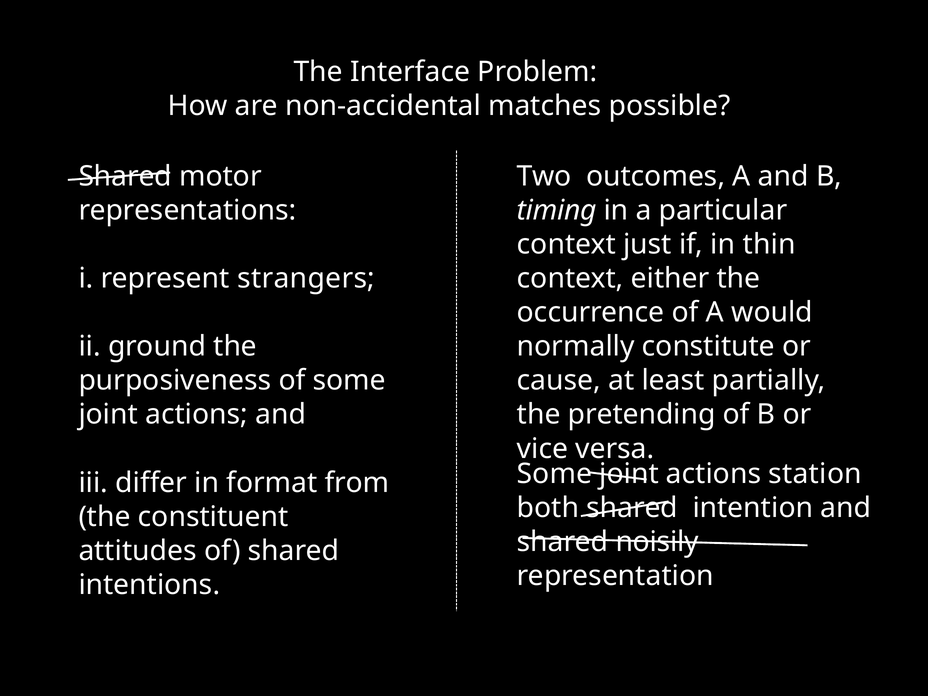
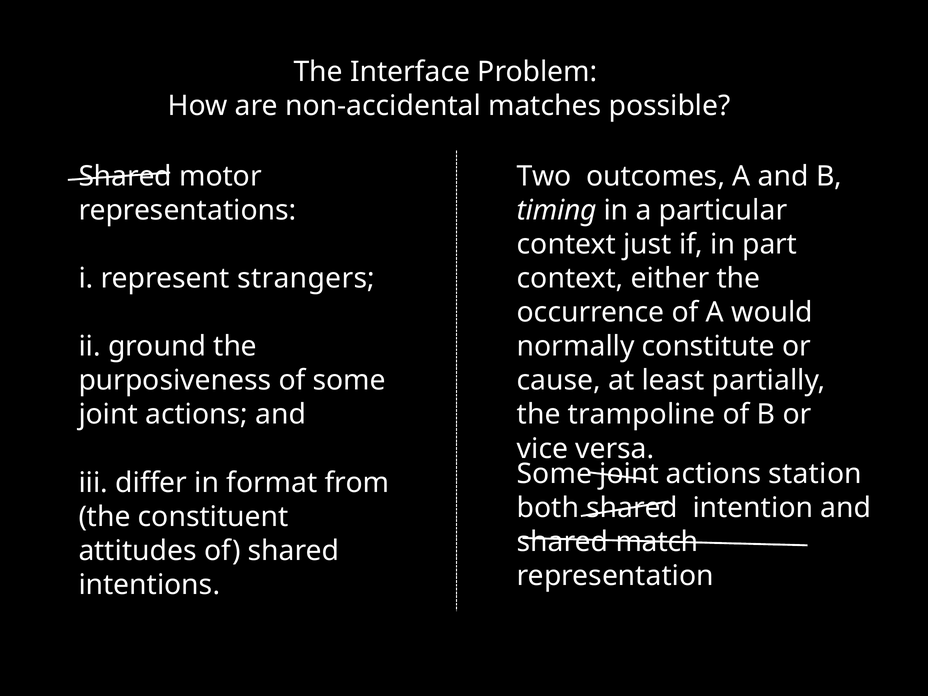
thin: thin -> part
pretending: pretending -> trampoline
noisily: noisily -> match
